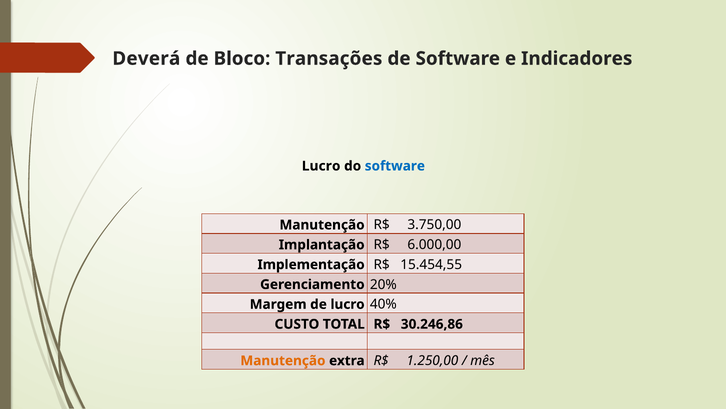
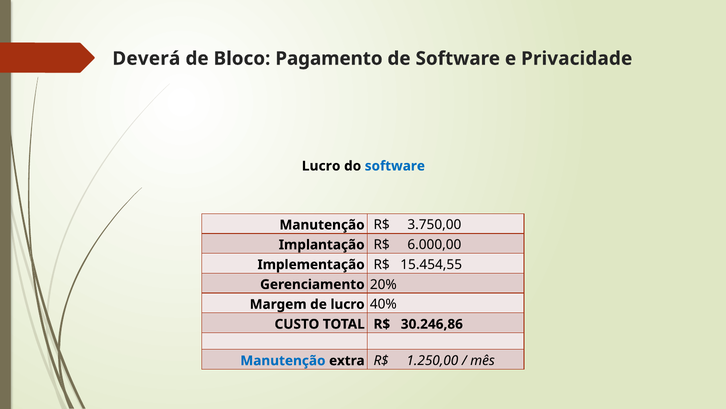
Transações: Transações -> Pagamento
Indicadores: Indicadores -> Privacidade
Manutenção at (283, 360) colour: orange -> blue
